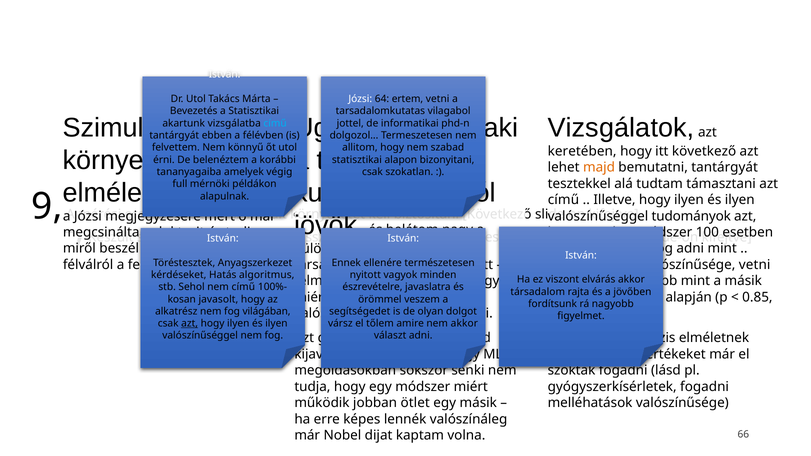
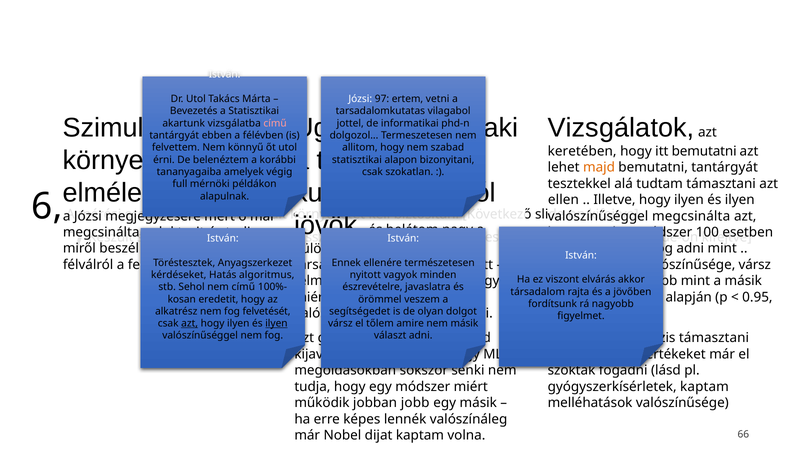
64: 64 -> 97
című at (275, 123) colour: light blue -> pink
itt következő: következő -> bemutatni
9: 9 -> 6
című at (563, 200): című -> ellen
tudományok at (691, 216): tudományok -> megcsinálta
vetni at (755, 265): vetni -> vársz
0.85: 0.85 -> 0.95
javasolt: javasolt -> eredetit
fog világában: világában -> felvetését
ilyen at (276, 324) underline: none -> present
nem akkor: akkor -> másik
elméletnek at (714, 338): elméletnek -> támasztani
gyógyszerkísérletek fogadni: fogadni -> kaptam
jobban ötlet: ötlet -> jobb
